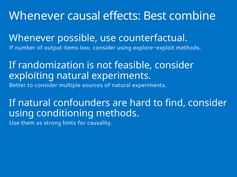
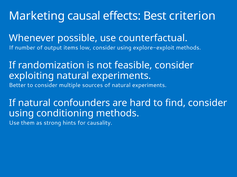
Whenever at (37, 16): Whenever -> Marketing
combine: combine -> criterion
